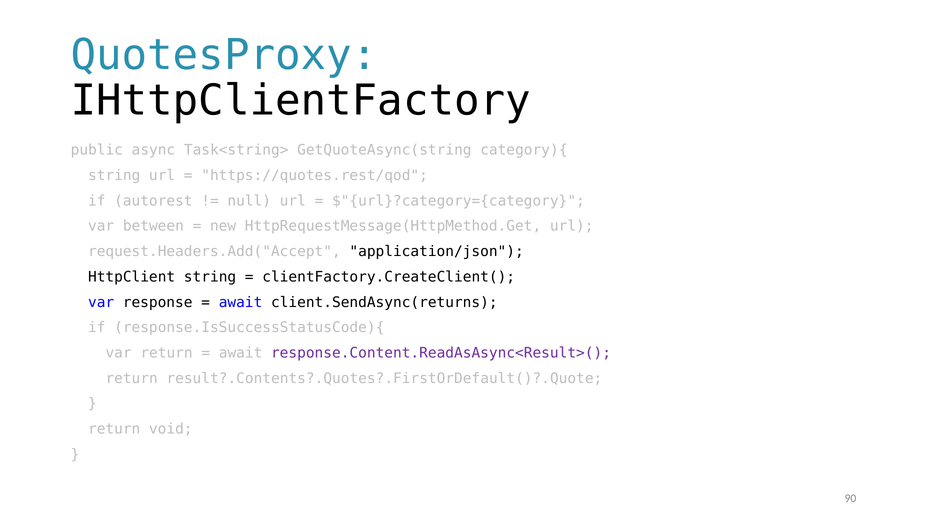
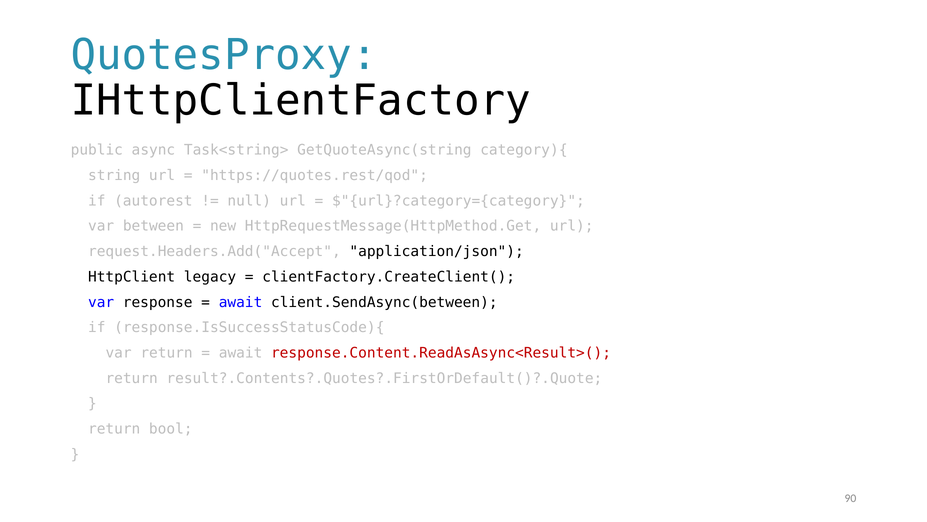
HttpClient string: string -> legacy
client.SendAsync(returns: client.SendAsync(returns -> client.SendAsync(between
response.Content.ReadAsAsync<Result>( colour: purple -> red
void: void -> bool
